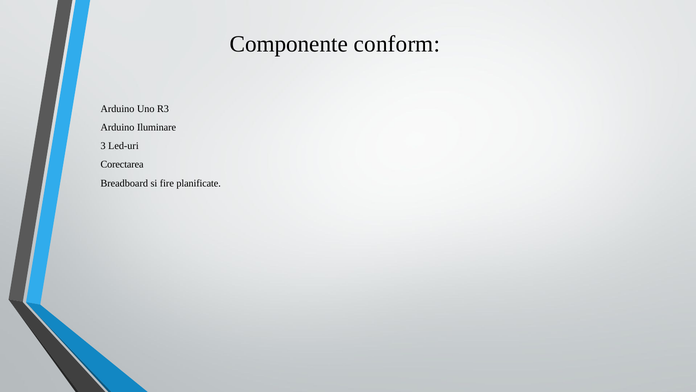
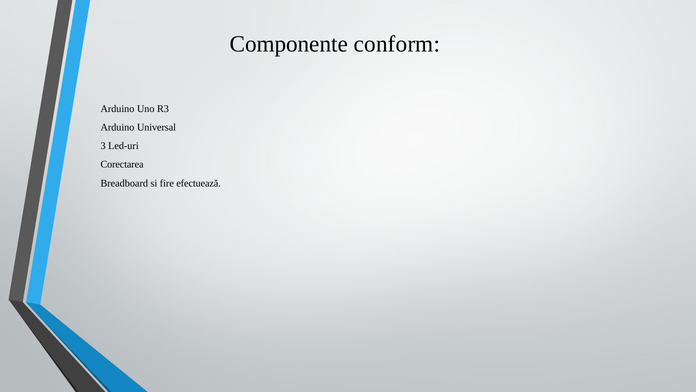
Iluminare: Iluminare -> Universal
planificate: planificate -> efectuează
